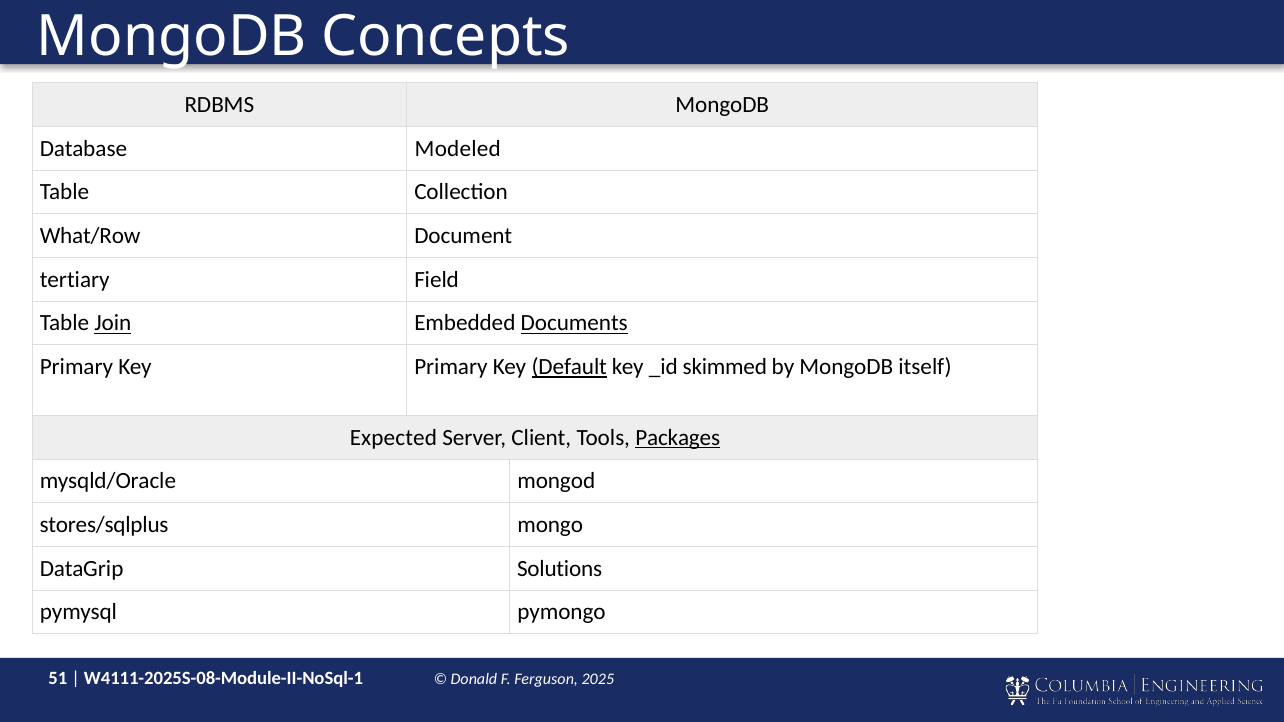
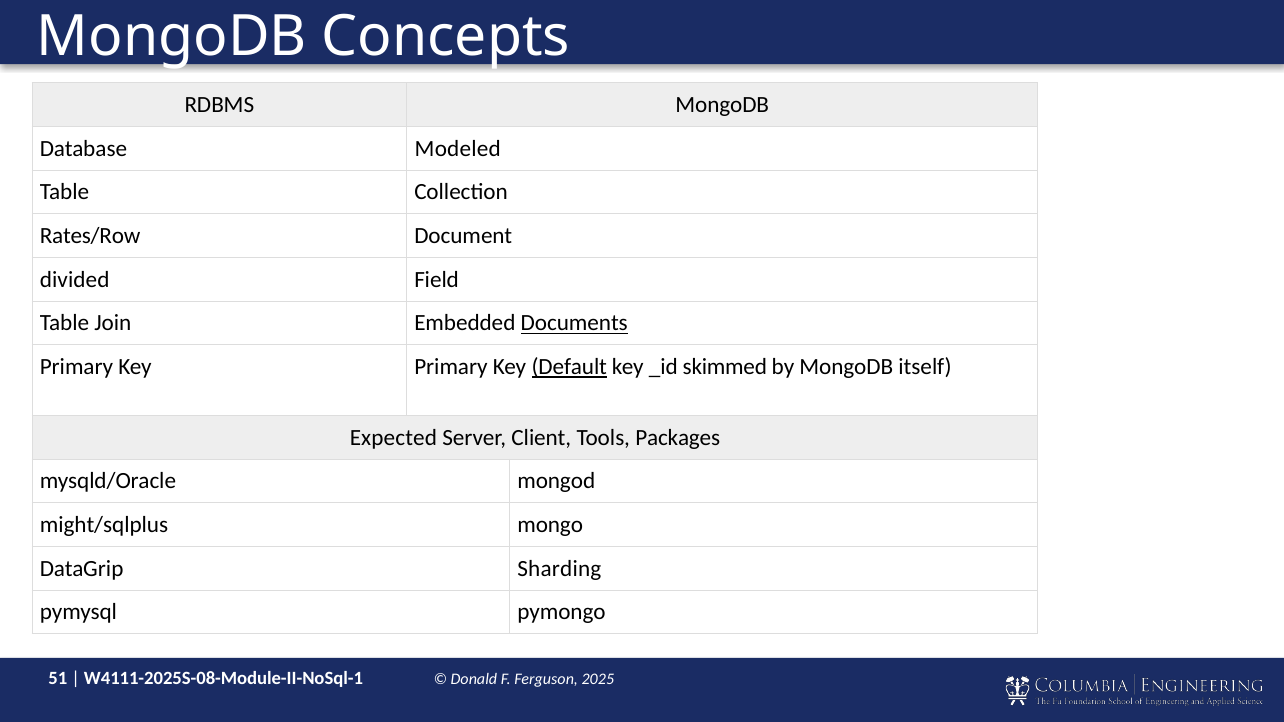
What/Row: What/Row -> Rates/Row
tertiary: tertiary -> divided
Join underline: present -> none
Packages underline: present -> none
stores/sqlplus: stores/sqlplus -> might/sqlplus
Solutions: Solutions -> Sharding
